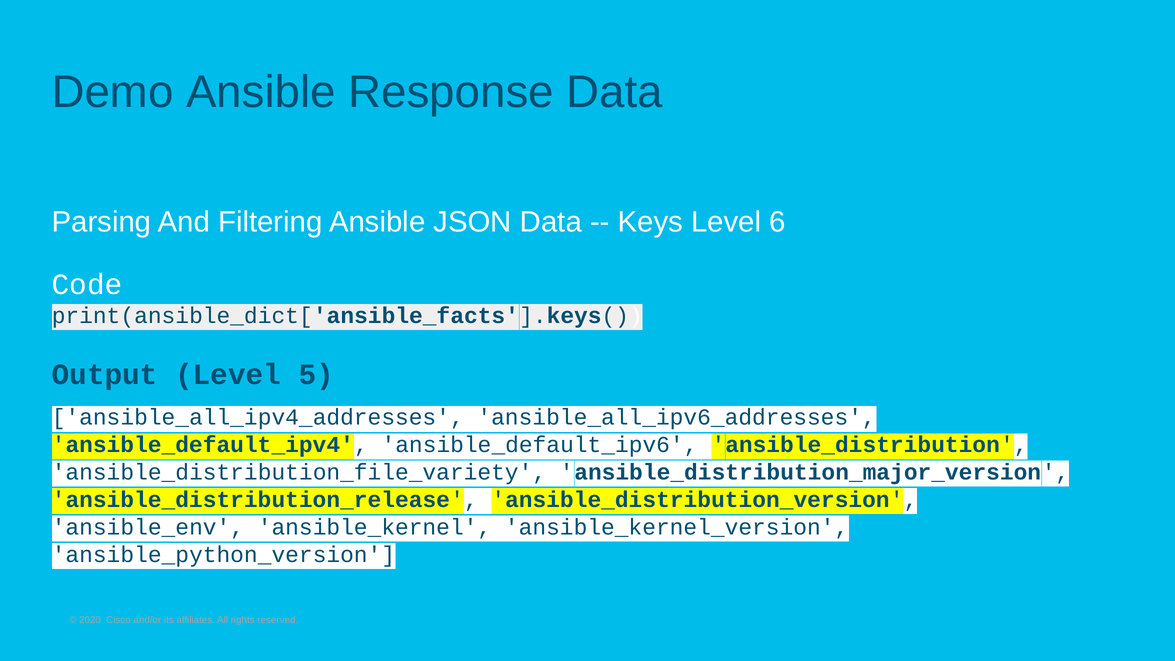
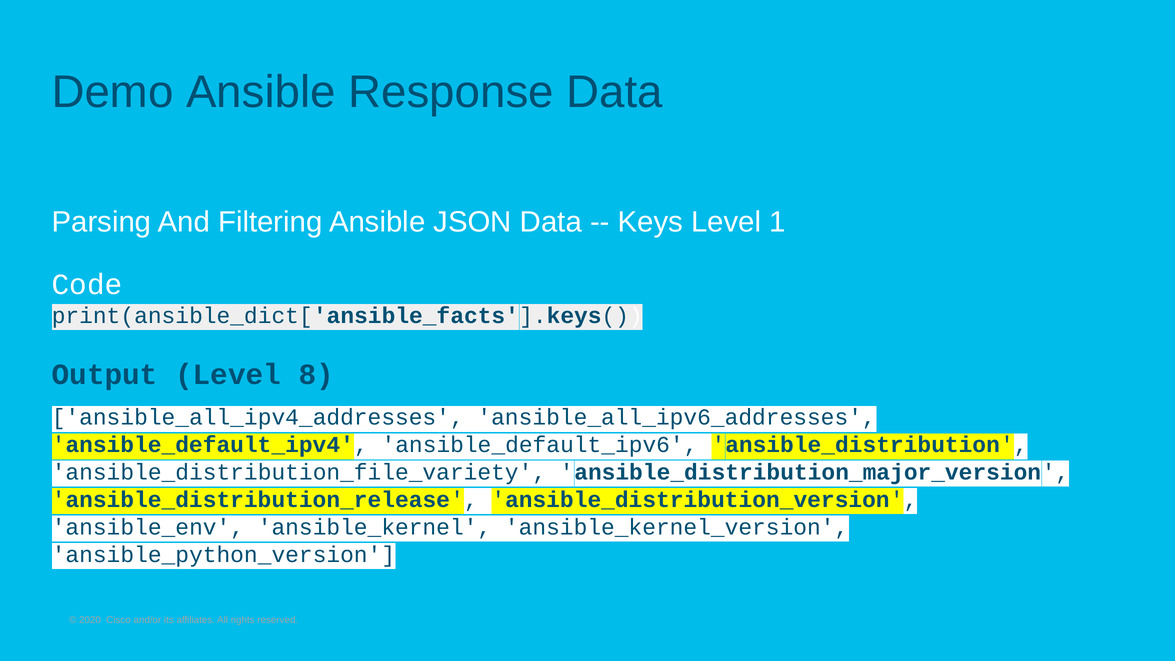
6: 6 -> 1
5: 5 -> 8
